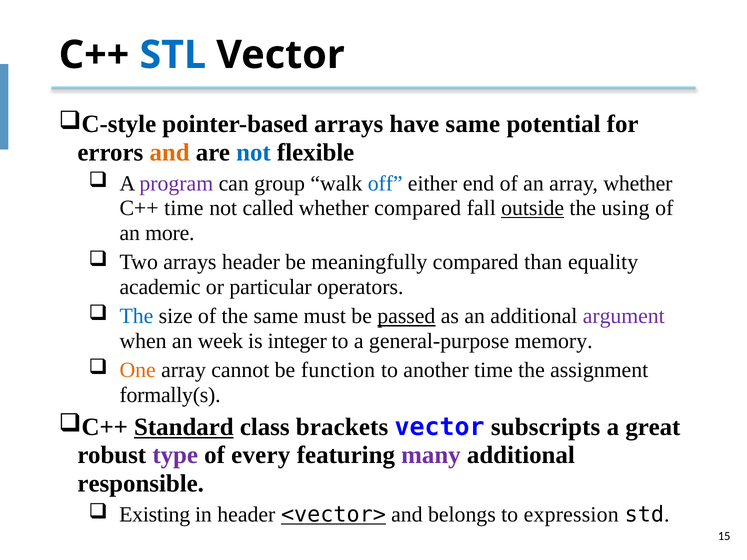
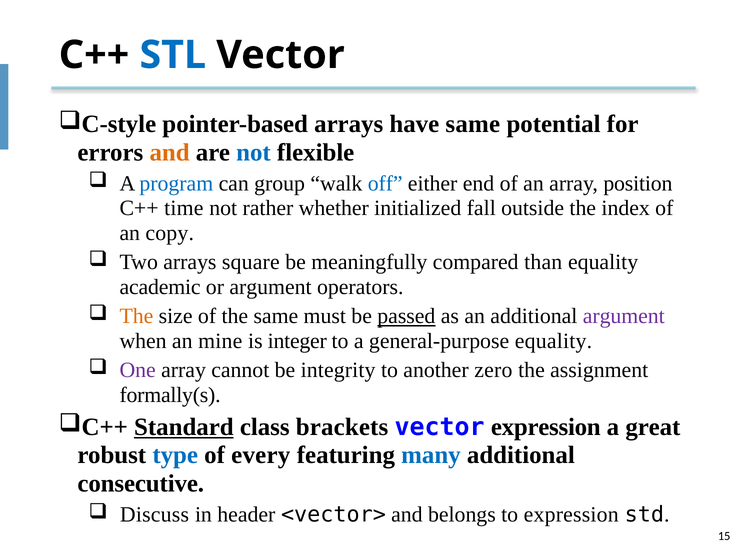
program colour: purple -> blue
array whether: whether -> position
called: called -> rather
whether compared: compared -> initialized
outside underline: present -> none
using: using -> index
more: more -> copy
arrays header: header -> square
or particular: particular -> argument
The at (136, 316) colour: blue -> orange
week: week -> mine
general-purpose memory: memory -> equality
One colour: orange -> purple
function: function -> integrity
another time: time -> zero
vector subscripts: subscripts -> expression
type colour: purple -> blue
many colour: purple -> blue
responsible: responsible -> consecutive
Existing: Existing -> Discuss
<vector> underline: present -> none
